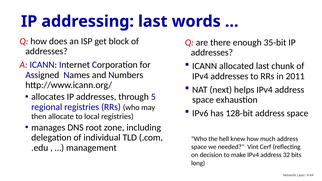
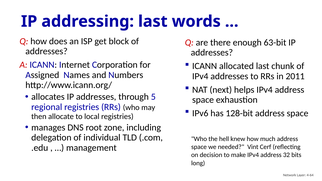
35-bit: 35-bit -> 63-bit
